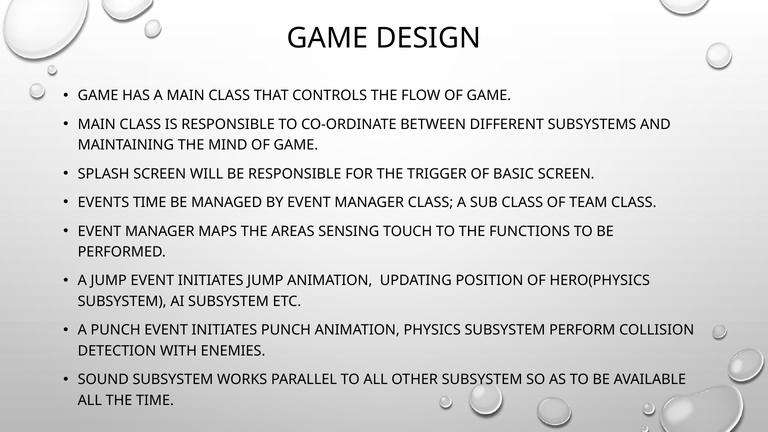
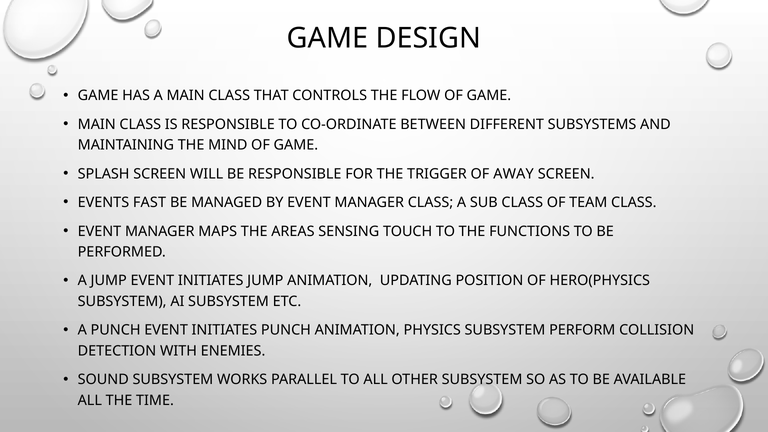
BASIC: BASIC -> AWAY
EVENTS TIME: TIME -> FAST
